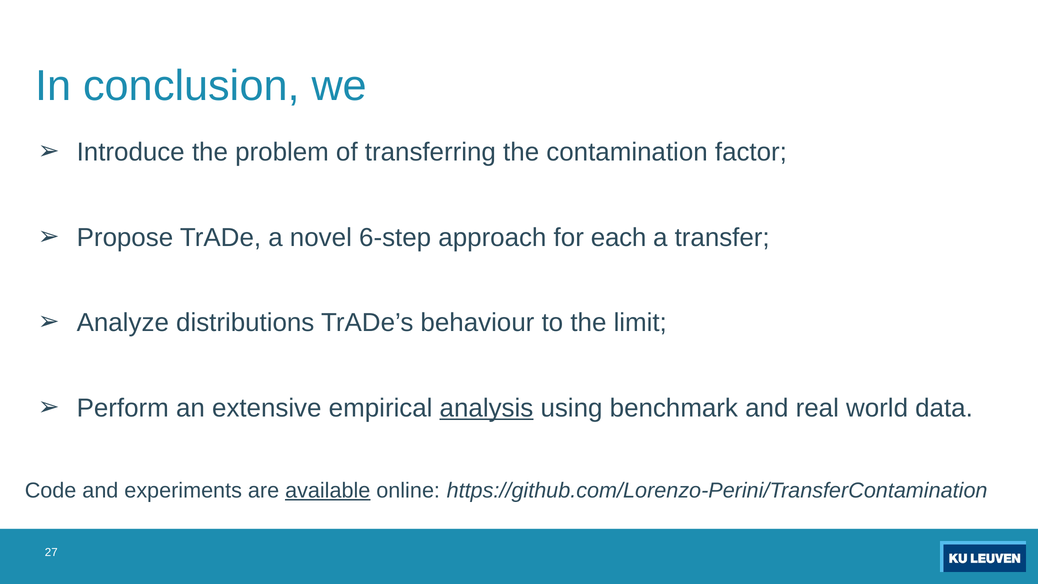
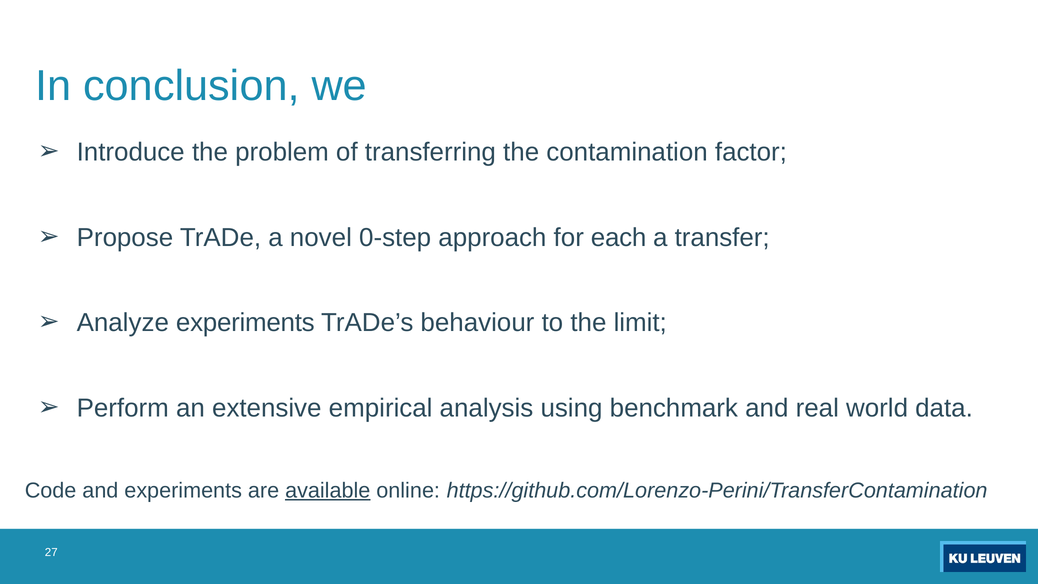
6-step: 6-step -> 0-step
Analyze distributions: distributions -> experiments
analysis underline: present -> none
